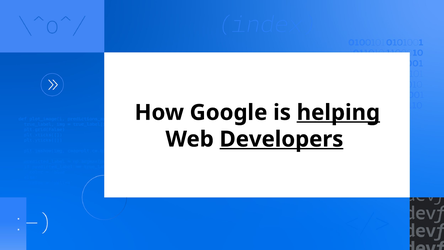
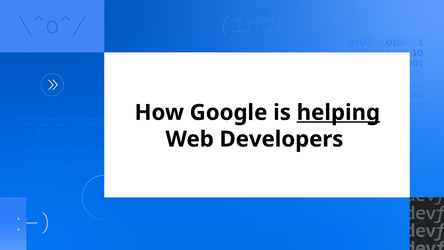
Developers underline: present -> none
